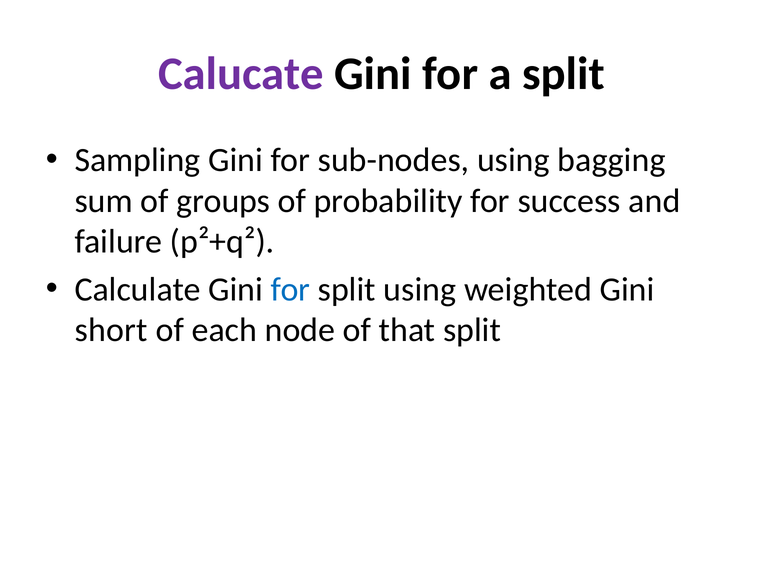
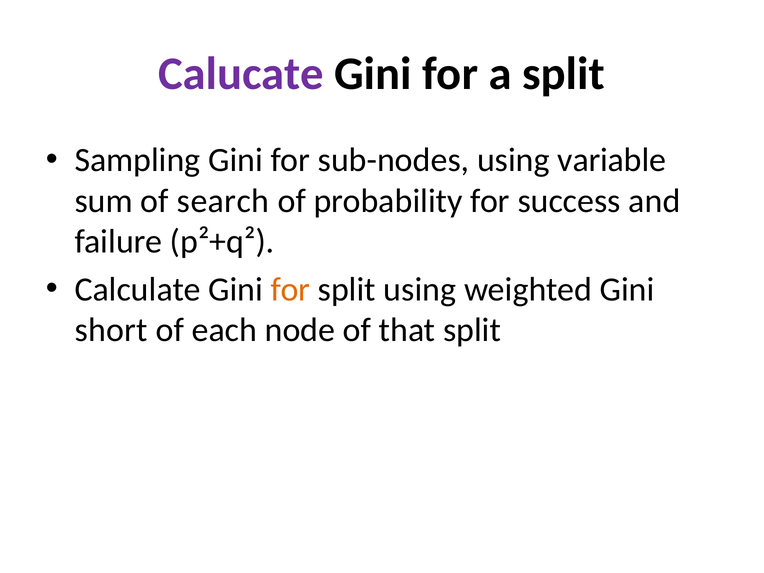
bagging: bagging -> variable
groups: groups -> search
for at (290, 289) colour: blue -> orange
